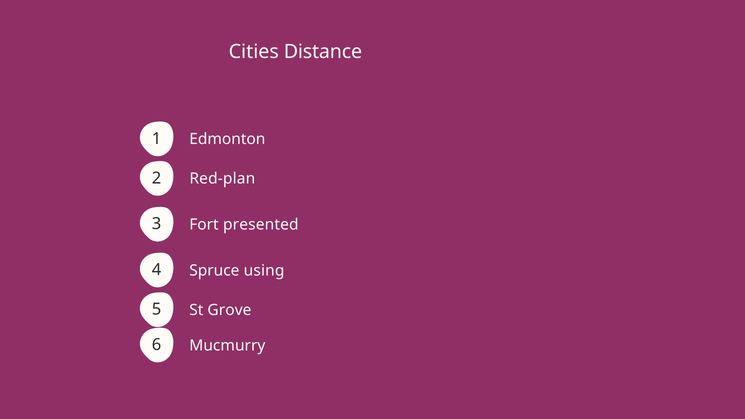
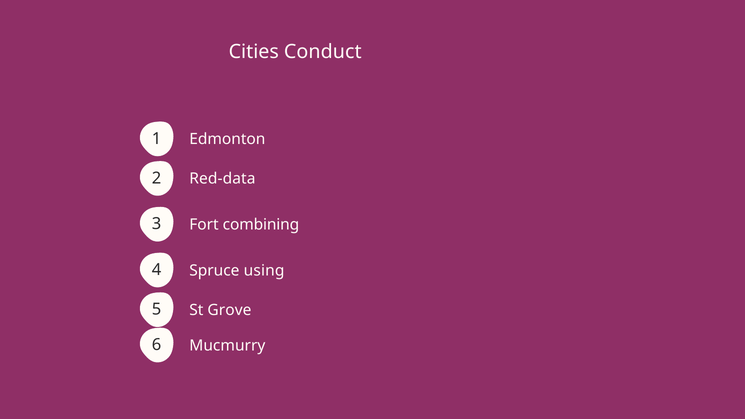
Distance: Distance -> Conduct
Red-plan: Red-plan -> Red-data
presented: presented -> combining
